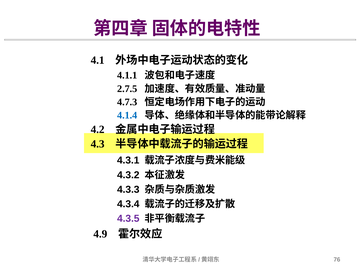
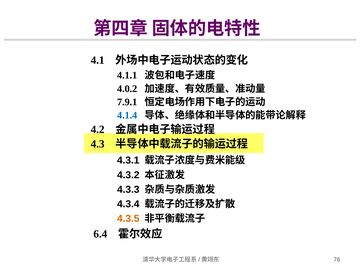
2.7.5: 2.7.5 -> 4.0.2
4.7.3: 4.7.3 -> 7.9.1
4.3.5 colour: purple -> orange
4.9: 4.9 -> 6.4
